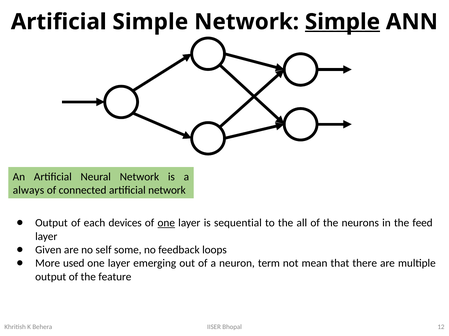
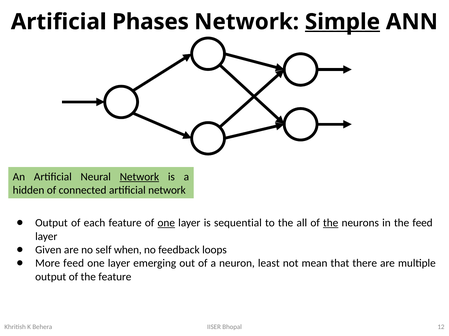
Artificial Simple: Simple -> Phases
Network at (139, 177) underline: none -> present
always: always -> hidden
each devices: devices -> feature
the at (331, 223) underline: none -> present
some: some -> when
More used: used -> feed
term: term -> least
